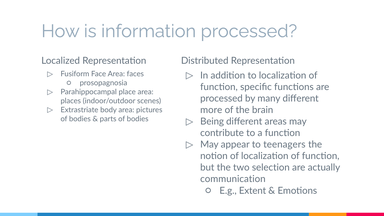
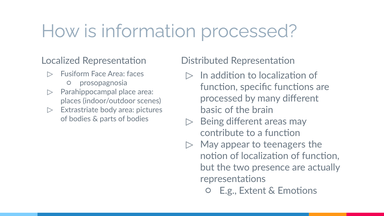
more: more -> basic
selection: selection -> presence
communication: communication -> representations
